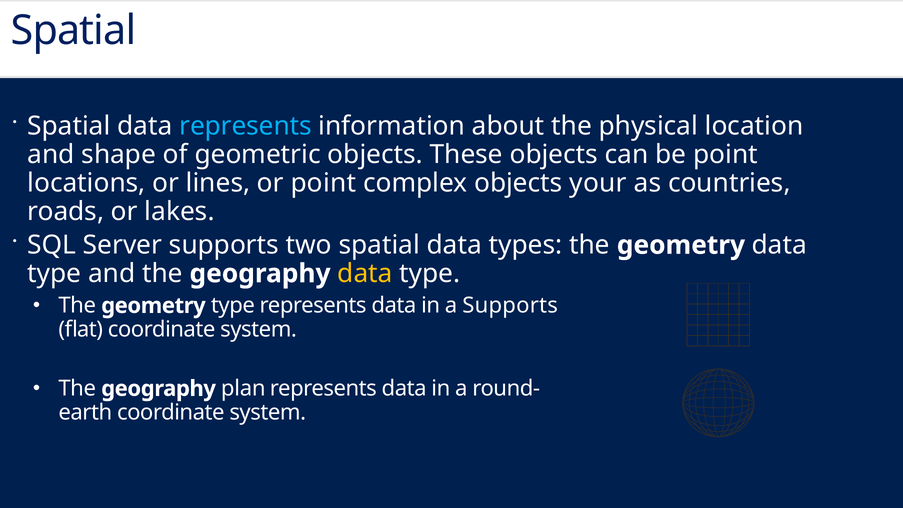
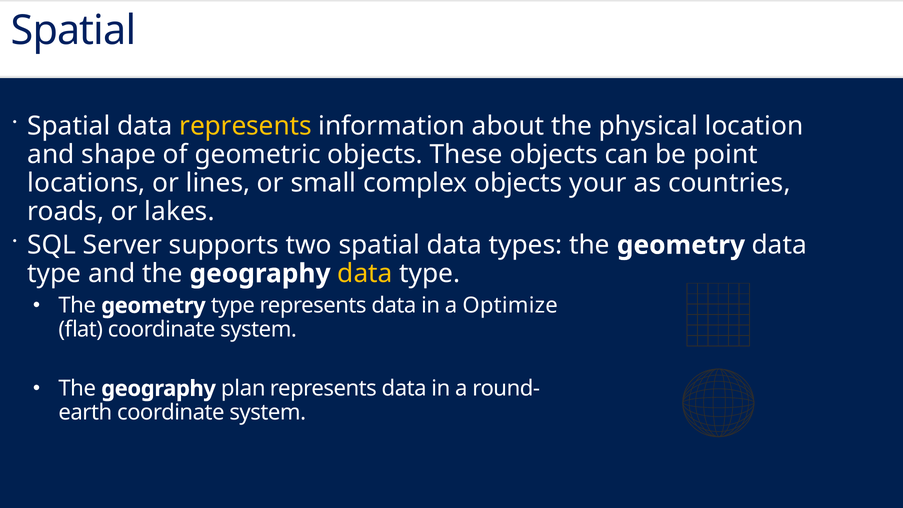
represents at (245, 126) colour: light blue -> yellow
or point: point -> small
a Supports: Supports -> Optimize
